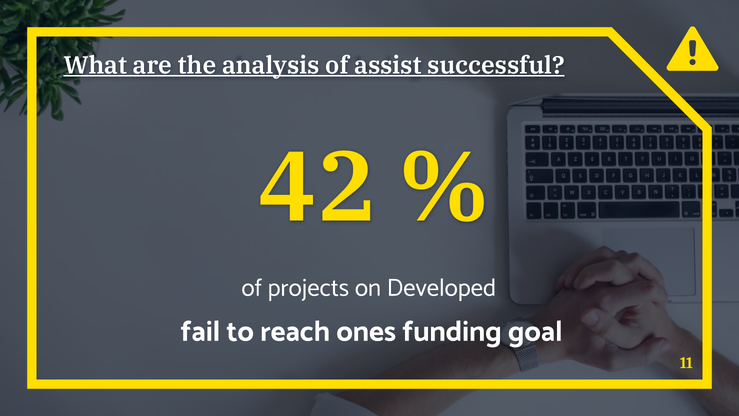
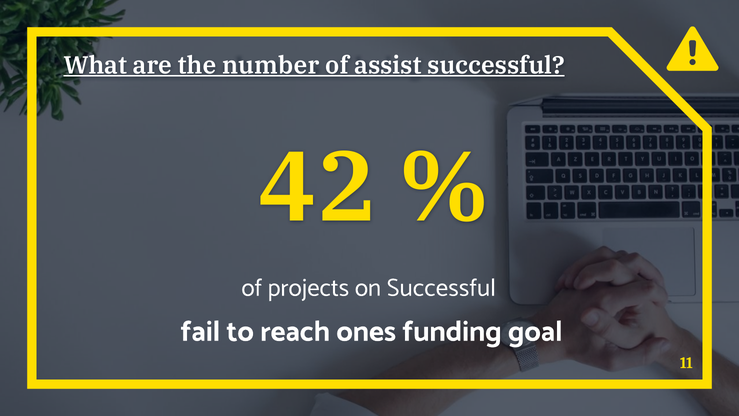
analysis: analysis -> number
on Developed: Developed -> Successful
